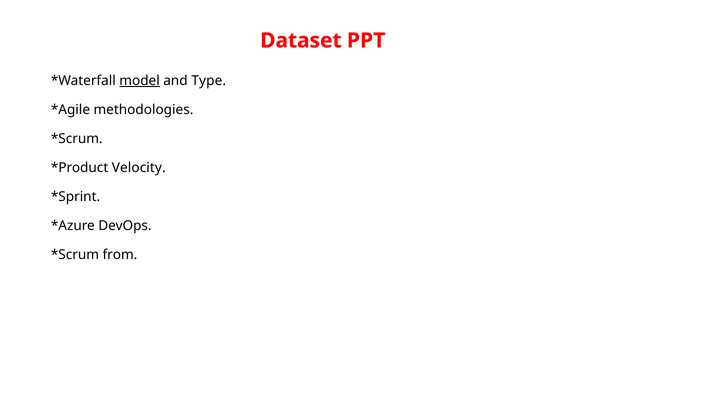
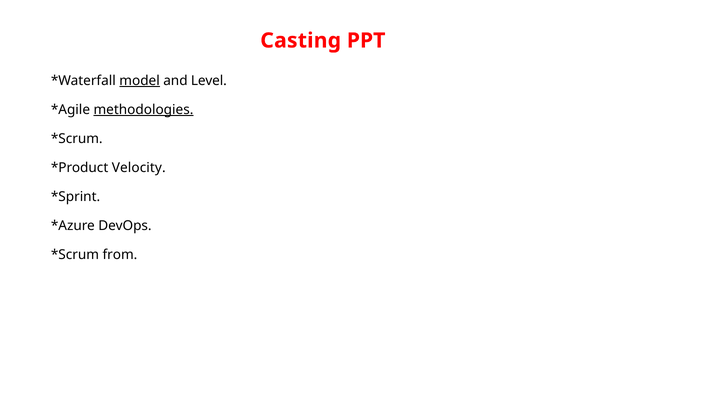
Dataset: Dataset -> Casting
Type: Type -> Level
methodologies underline: none -> present
